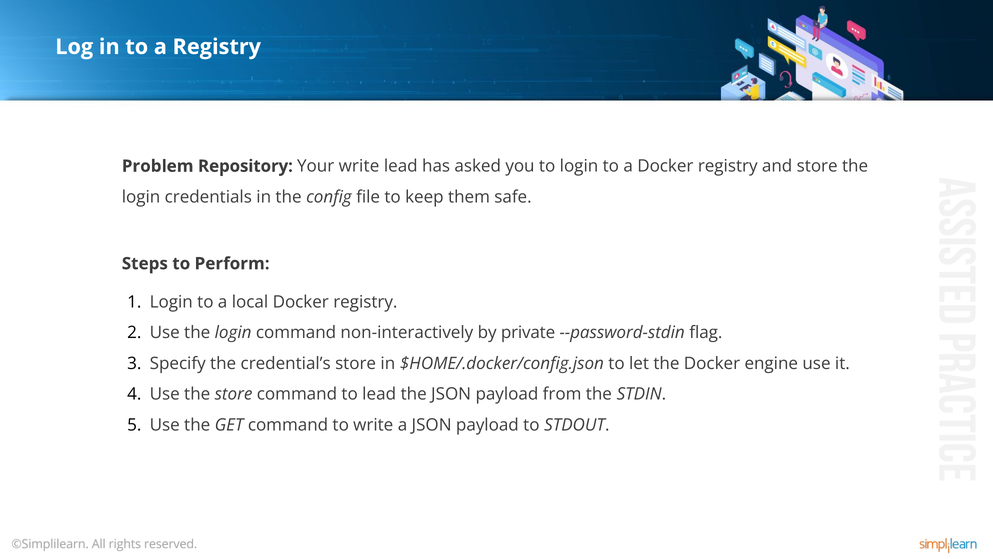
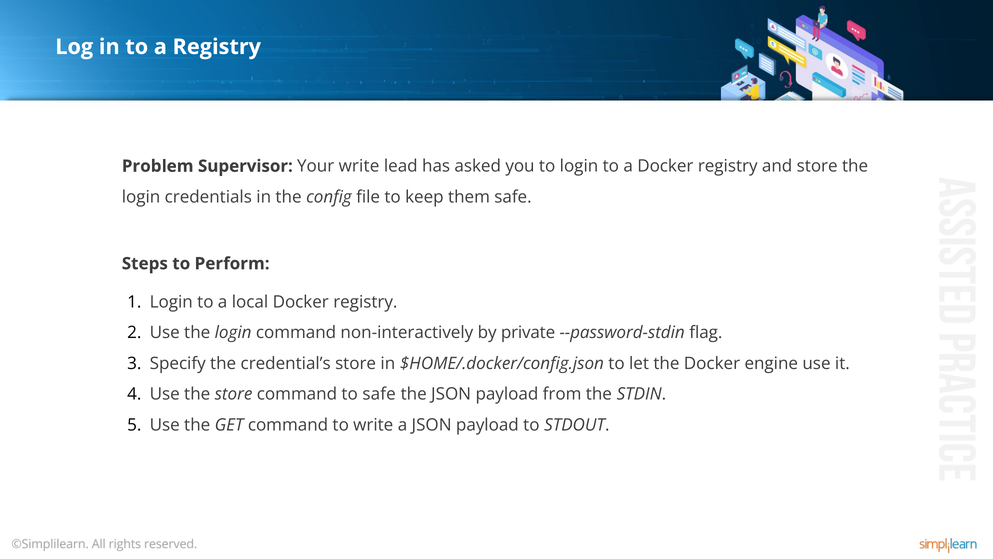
Repository: Repository -> Supervisor
to lead: lead -> safe
